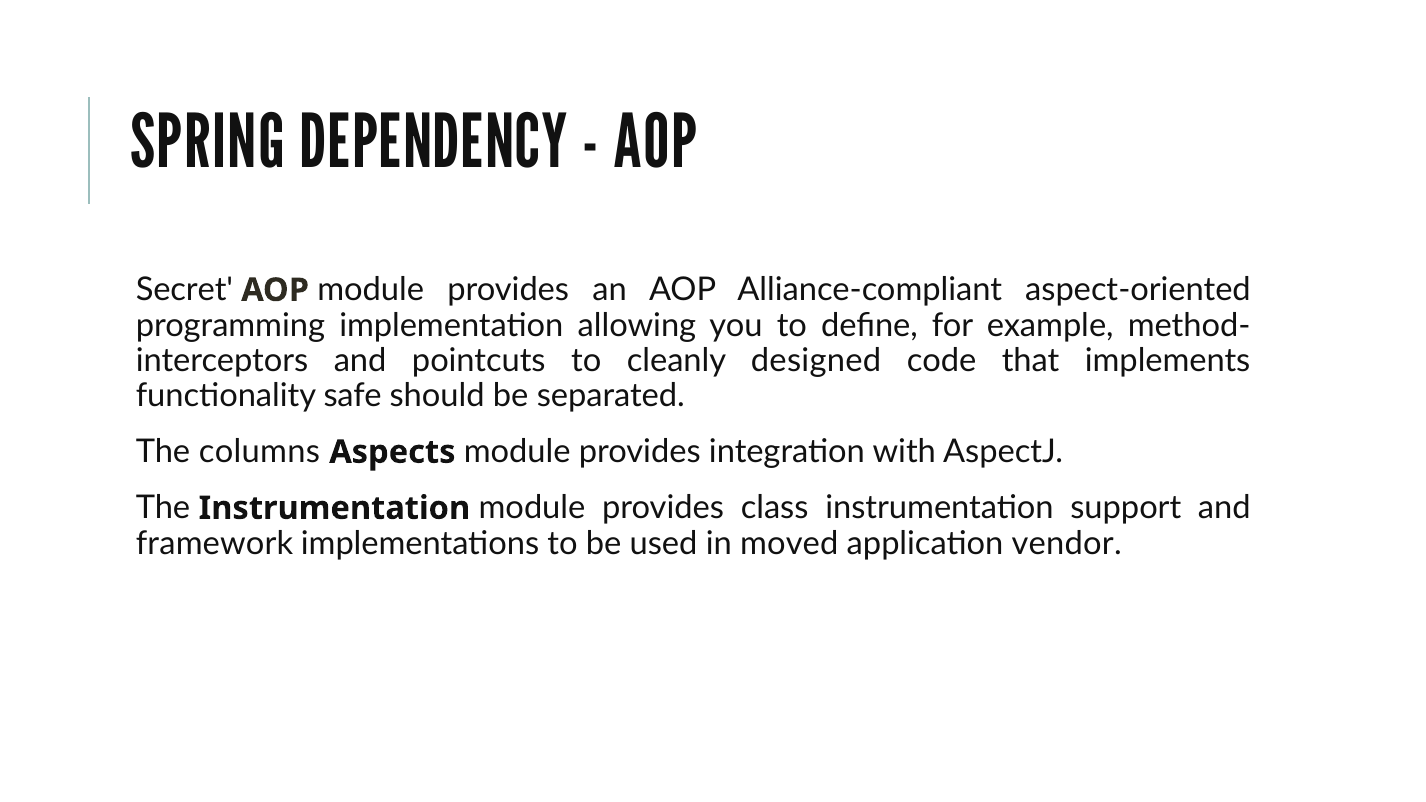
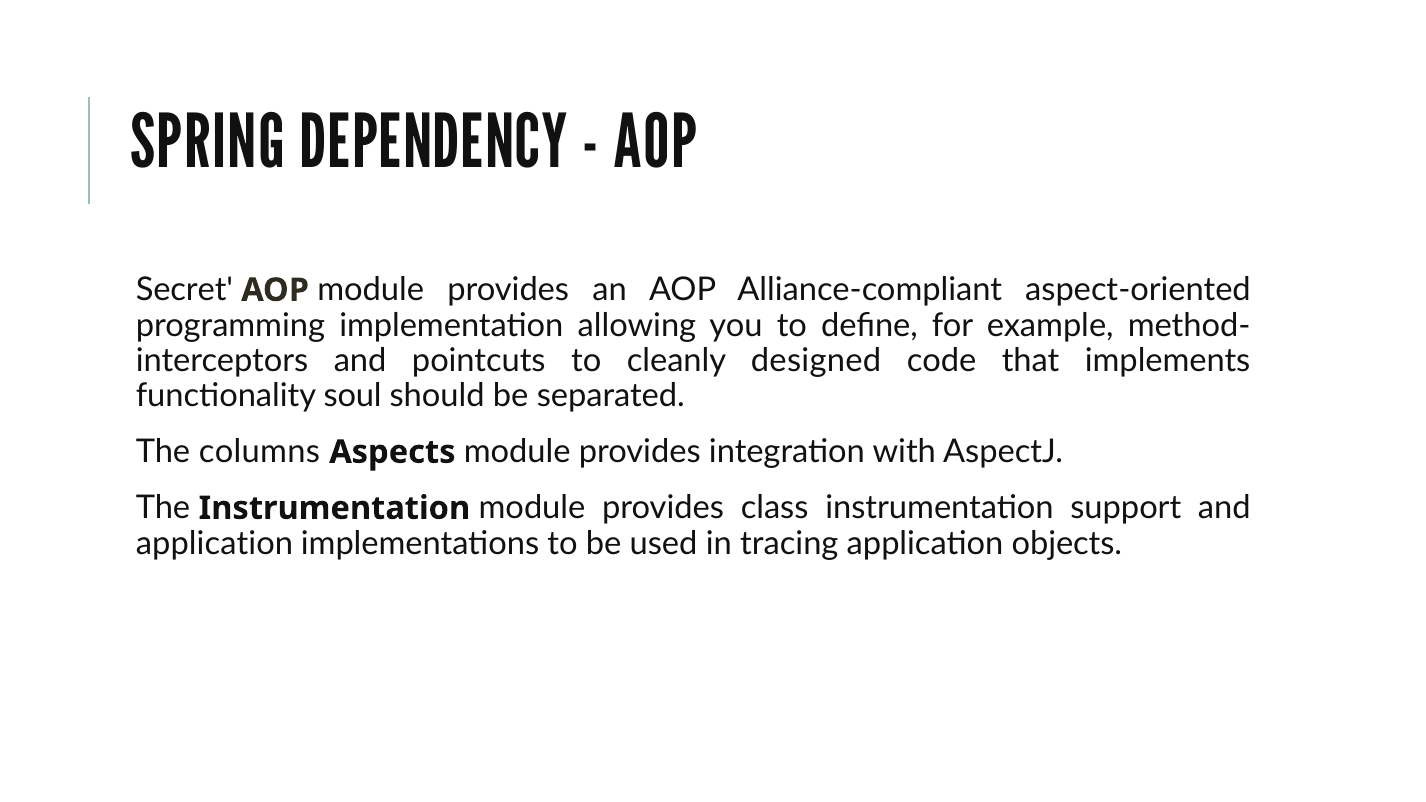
safe: safe -> soul
framework at (214, 543): framework -> application
moved: moved -> tracing
vendor: vendor -> objects
